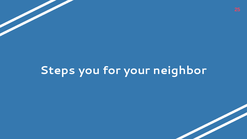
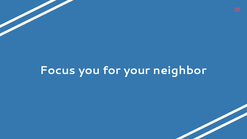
Steps: Steps -> Focus
